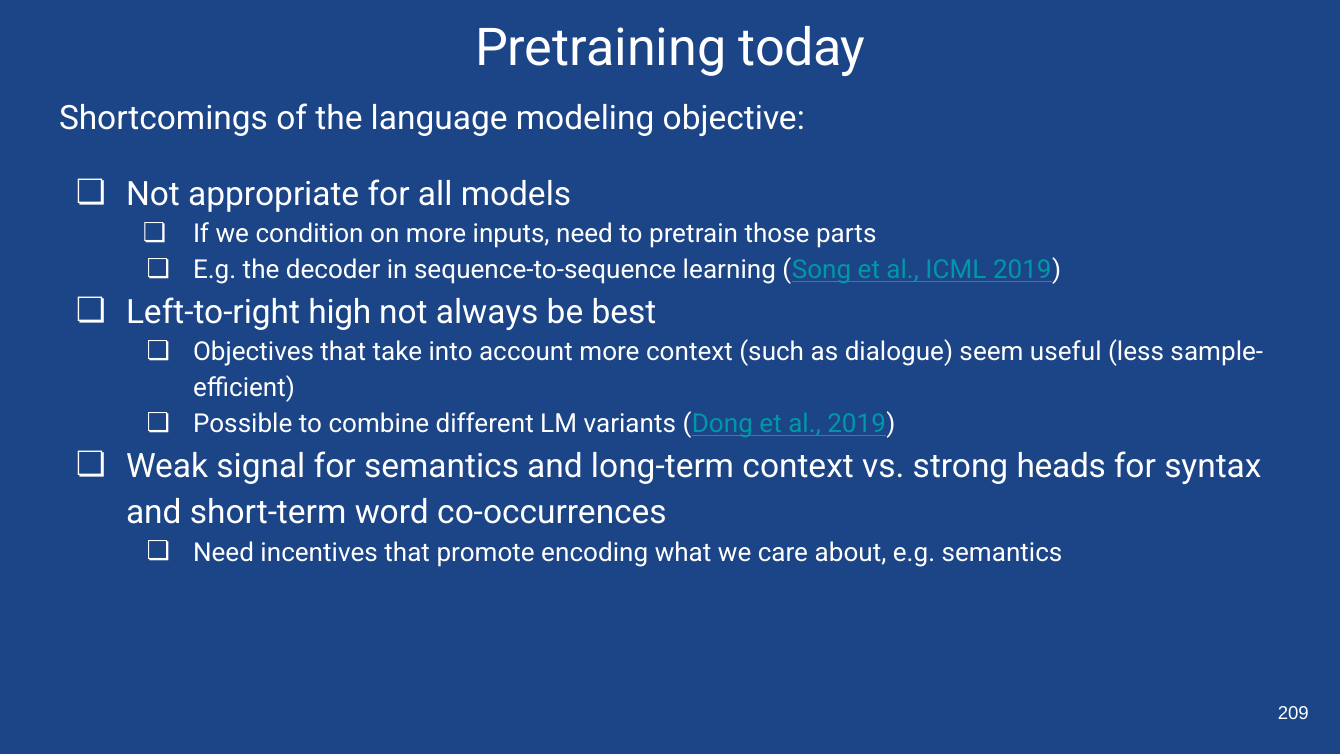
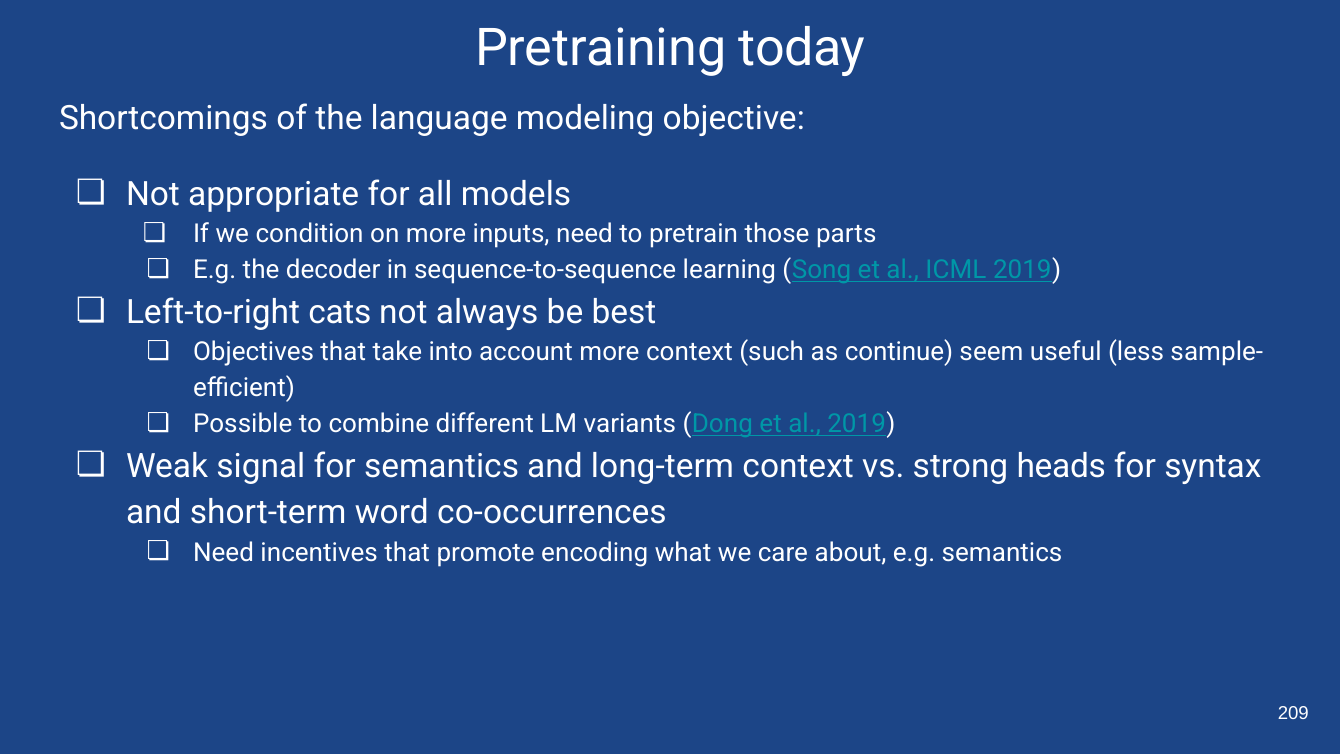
high: high -> cats
dialogue: dialogue -> continue
